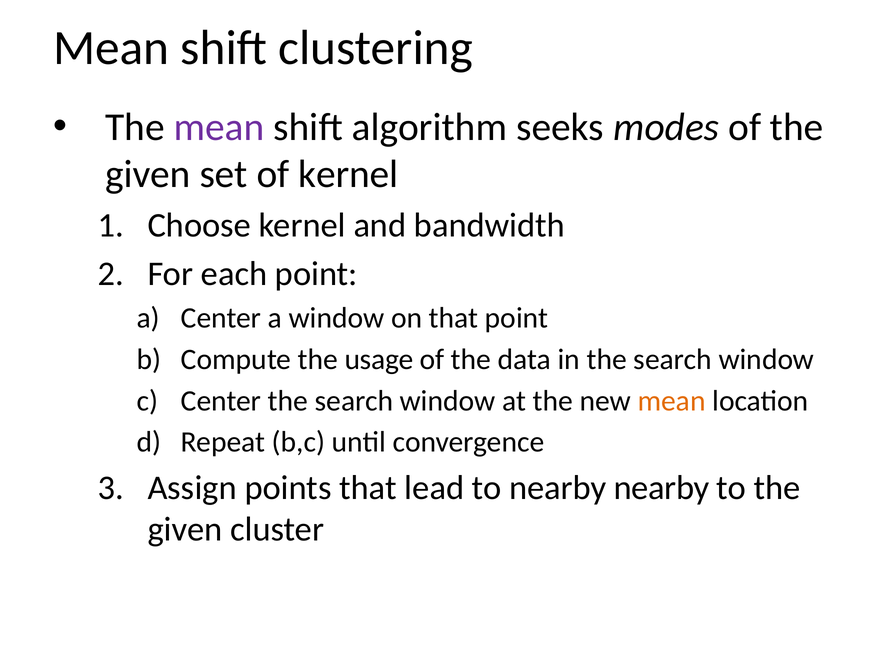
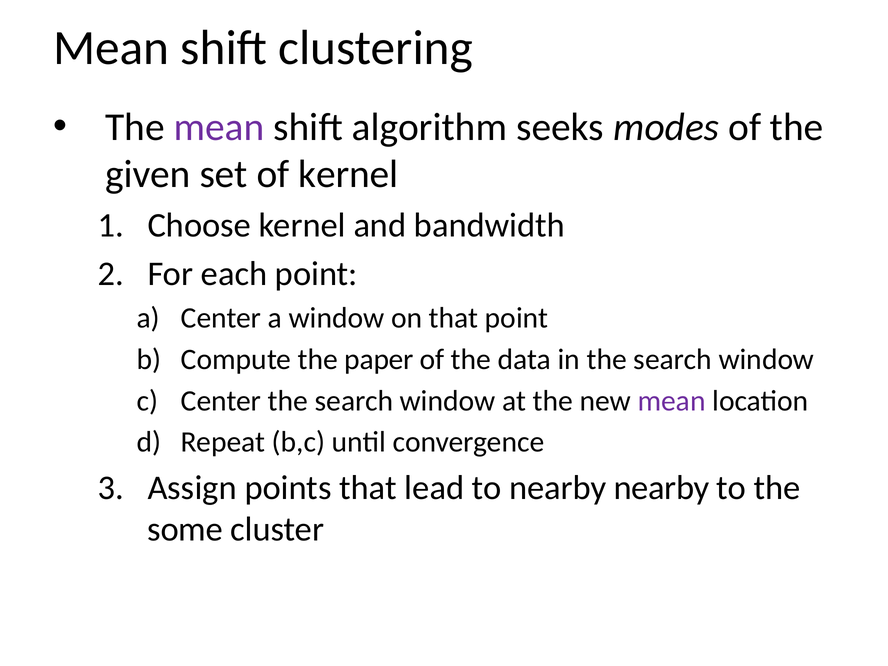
usage: usage -> paper
mean at (672, 401) colour: orange -> purple
given at (185, 529): given -> some
